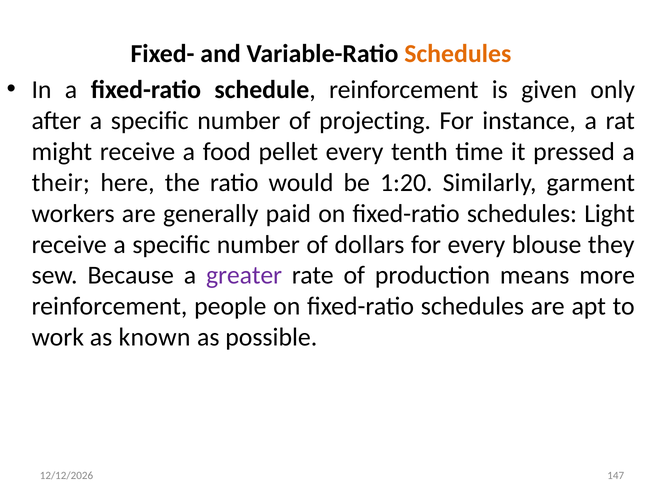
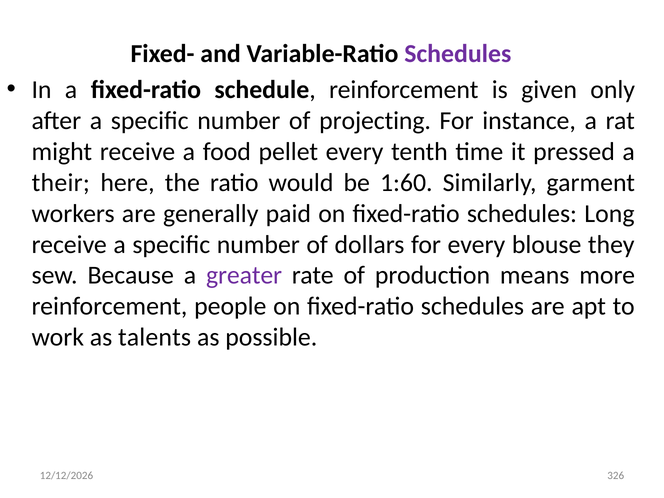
Schedules at (458, 54) colour: orange -> purple
1:20: 1:20 -> 1:60
Light: Light -> Long
known: known -> talents
147: 147 -> 326
